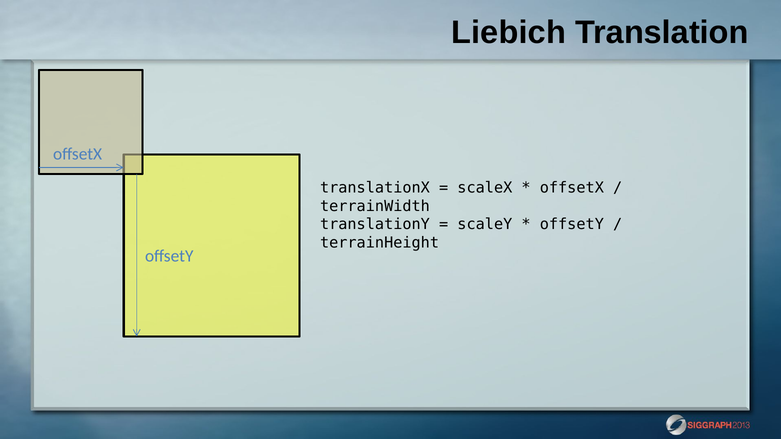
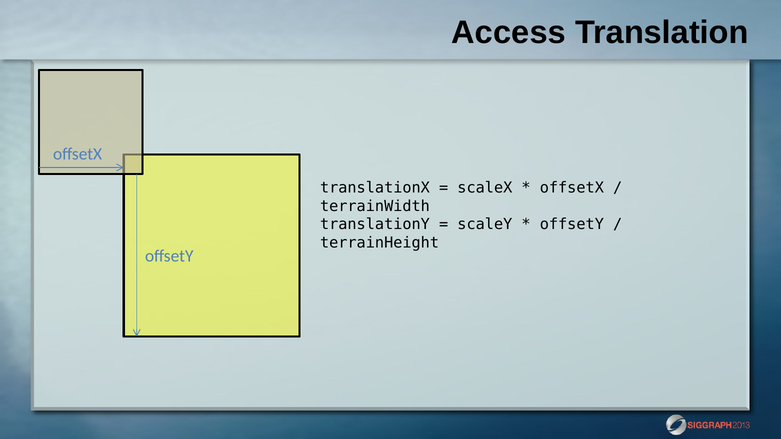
Liebich: Liebich -> Access
